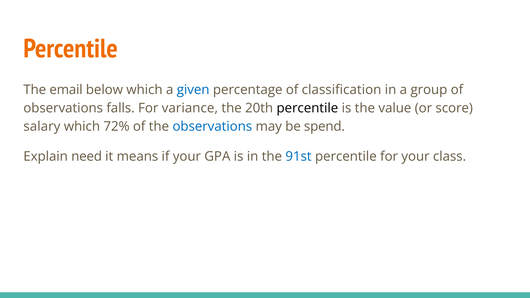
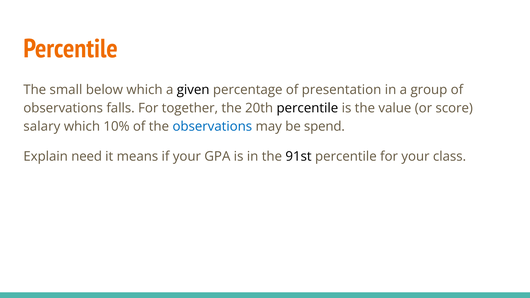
email: email -> small
given colour: blue -> black
classification: classification -> presentation
variance: variance -> together
72%: 72% -> 10%
91st colour: blue -> black
